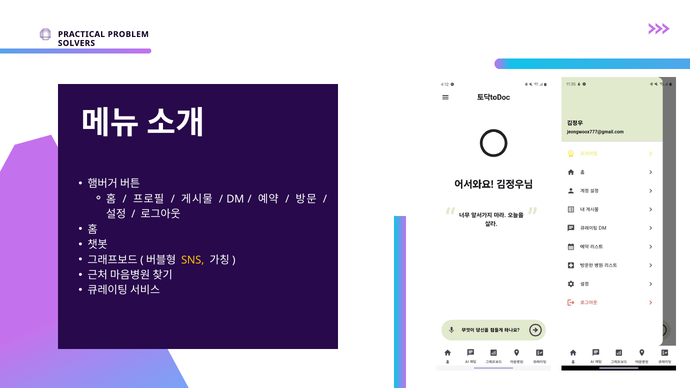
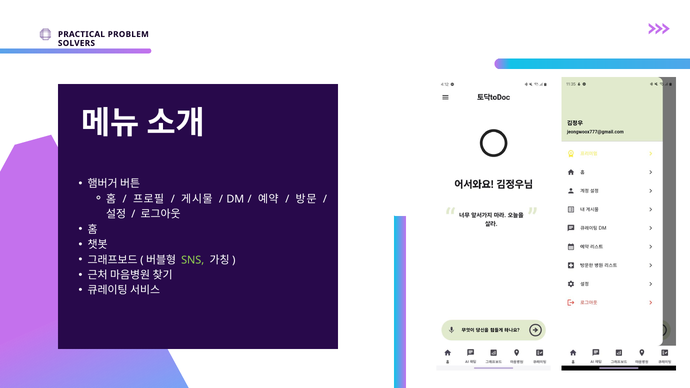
SNS colour: yellow -> light green
